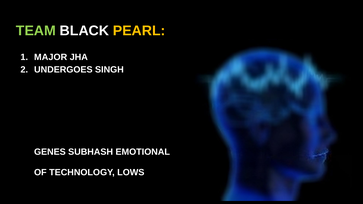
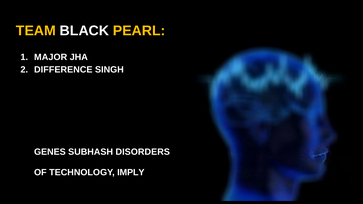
TEAM colour: light green -> yellow
UNDERGOES: UNDERGOES -> DIFFERENCE
EMOTIONAL: EMOTIONAL -> DISORDERS
LOWS: LOWS -> IMPLY
